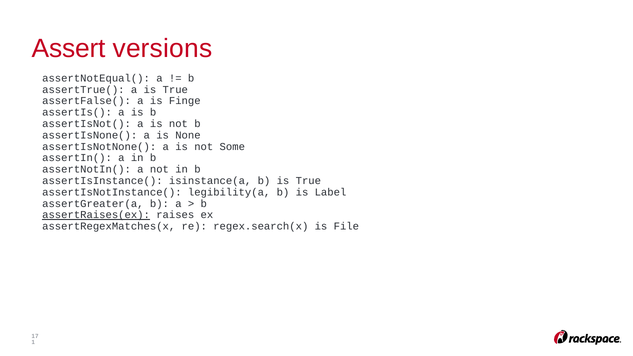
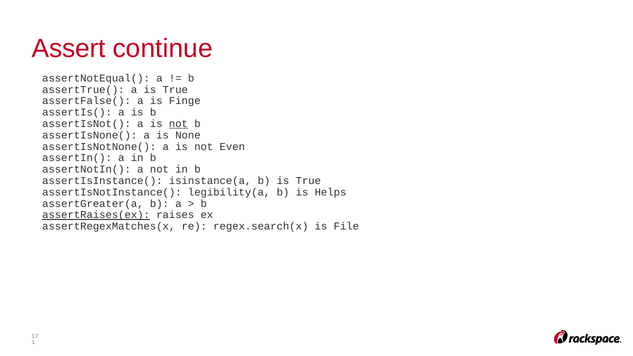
versions: versions -> continue
not at (178, 124) underline: none -> present
Some: Some -> Even
Label: Label -> Helps
